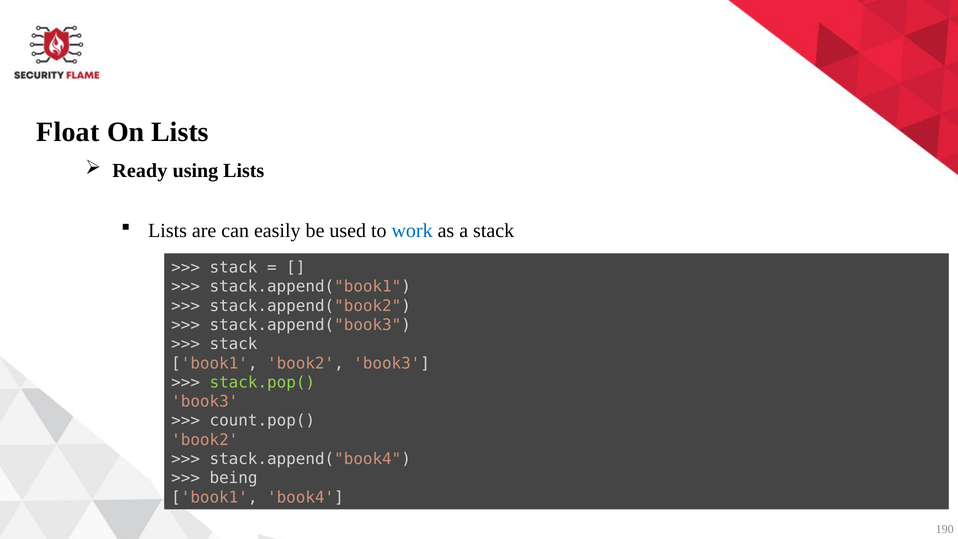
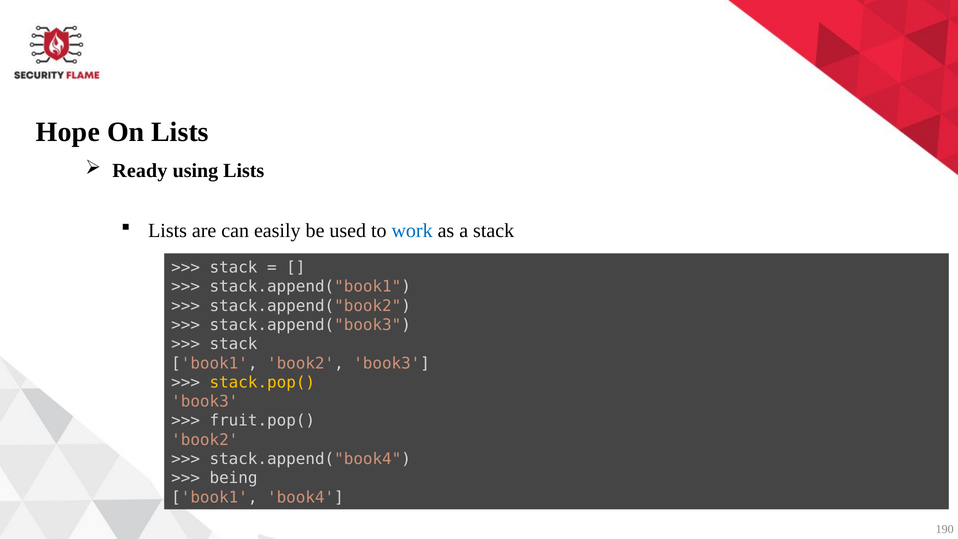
Float: Float -> Hope
stack.pop( colour: light green -> yellow
count.pop(: count.pop( -> fruit.pop(
